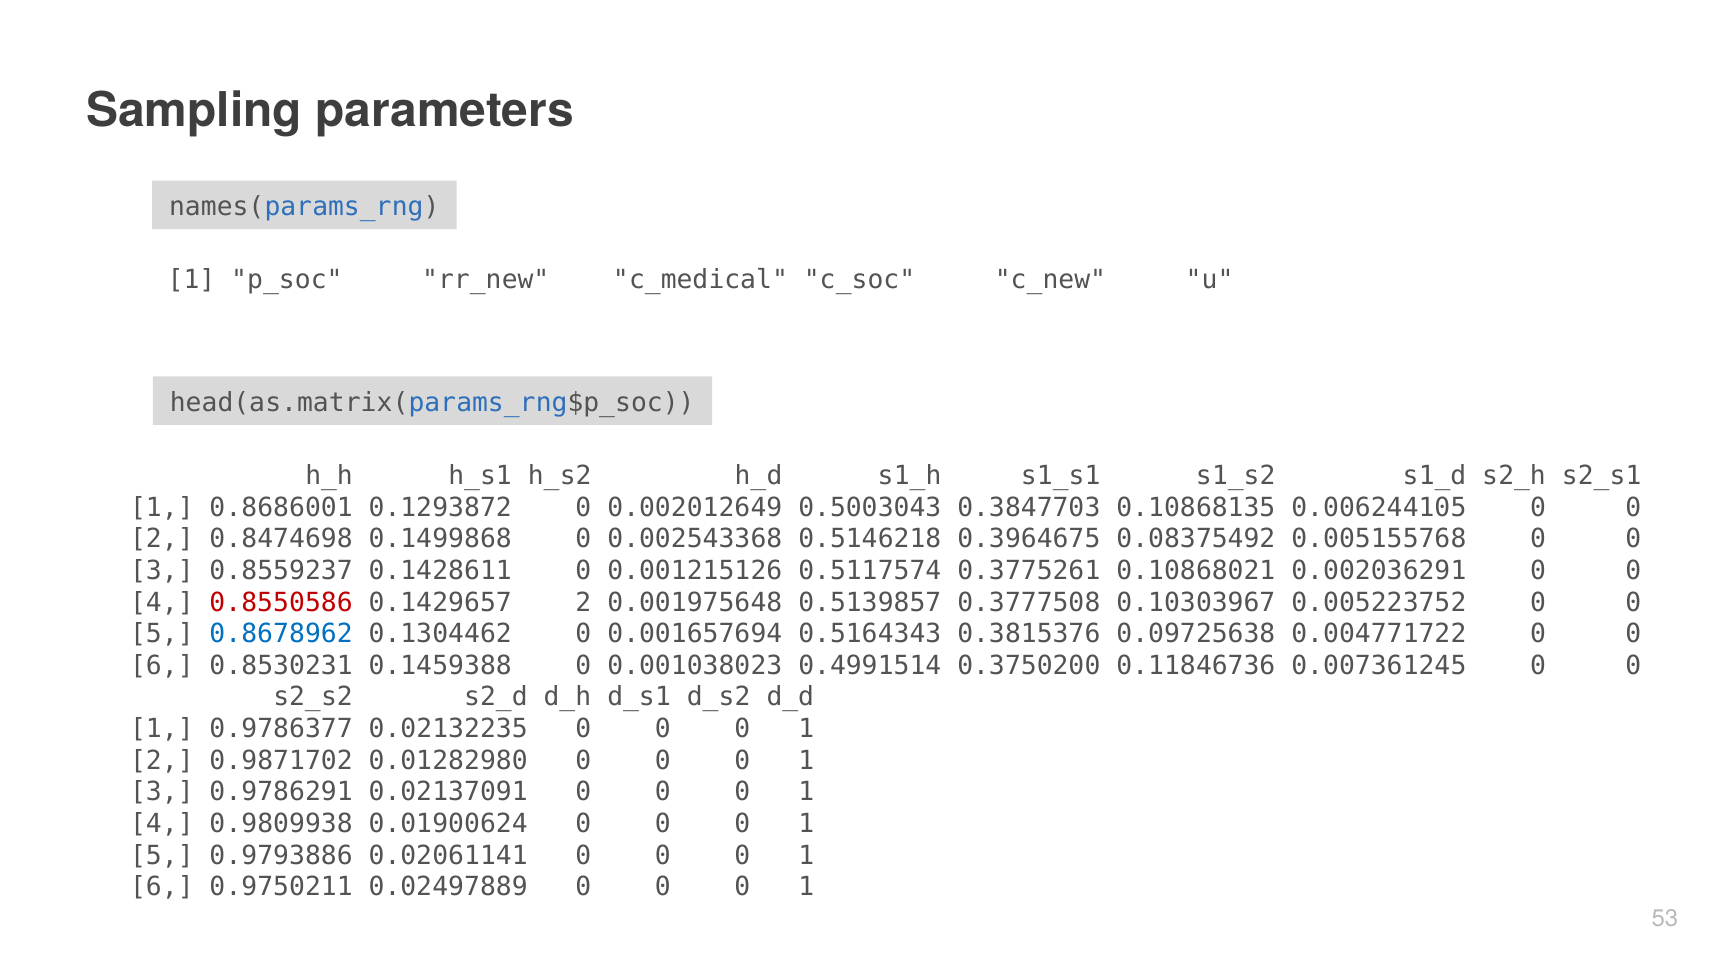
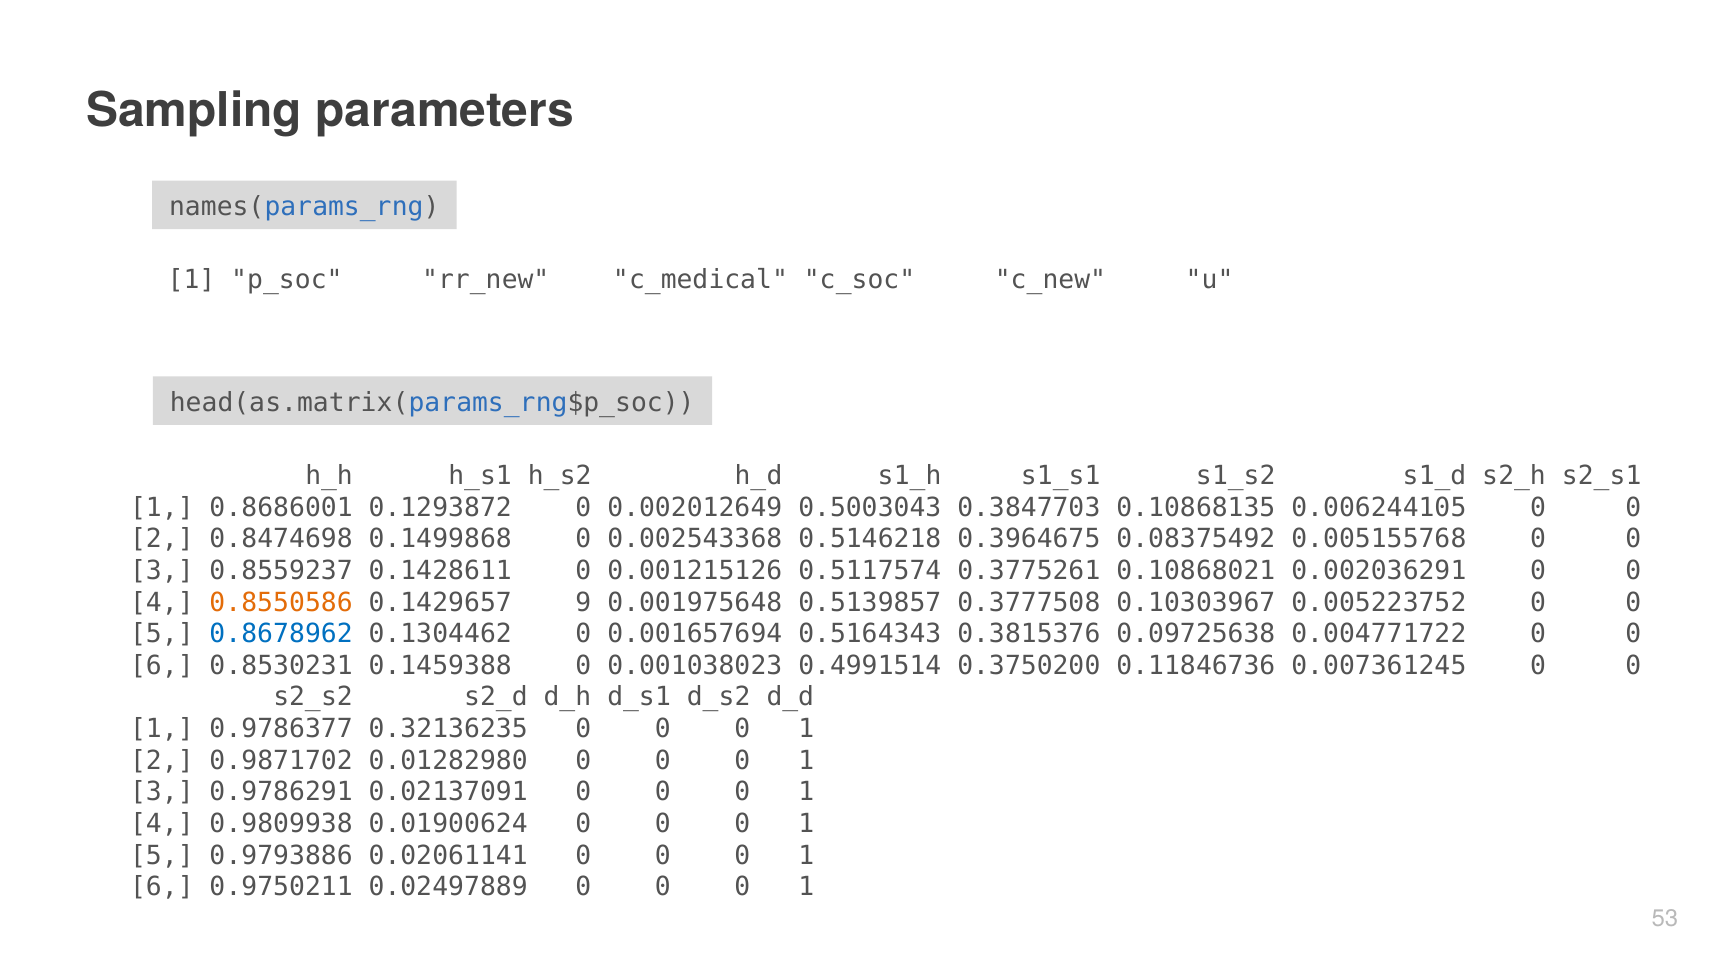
0.8550586 colour: red -> orange
0.1429657 2: 2 -> 9
0.02132235: 0.02132235 -> 0.32136235
